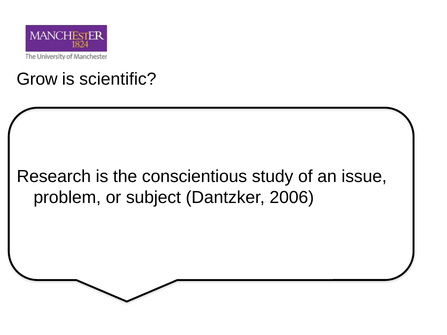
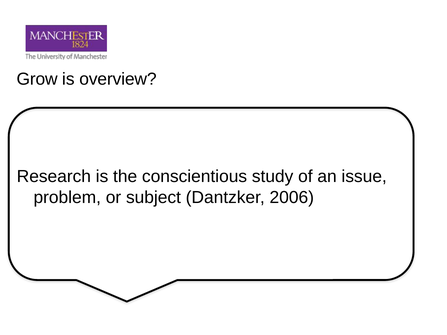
scientific: scientific -> overview
